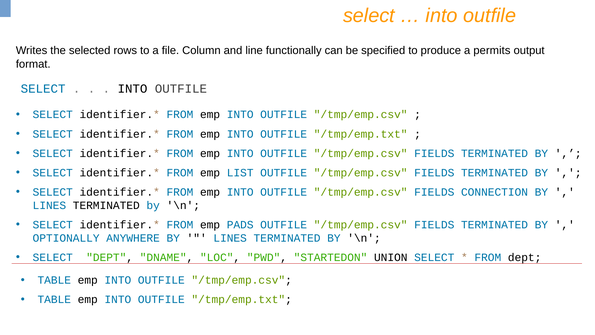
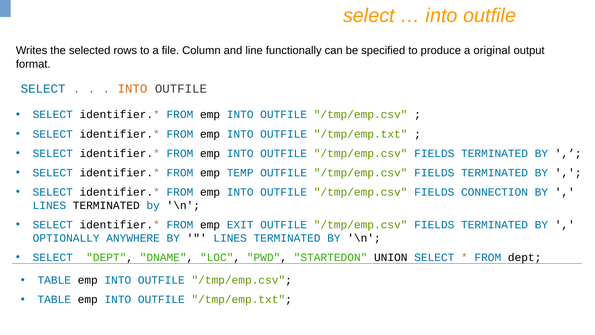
permits: permits -> original
INTO at (132, 89) colour: black -> orange
LIST: LIST -> TEMP
PADS: PADS -> EXIT
